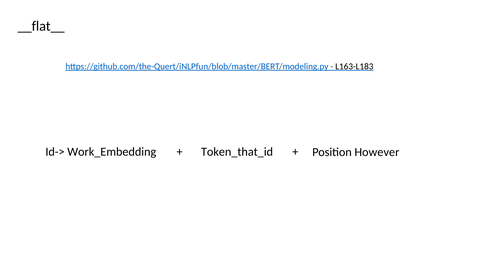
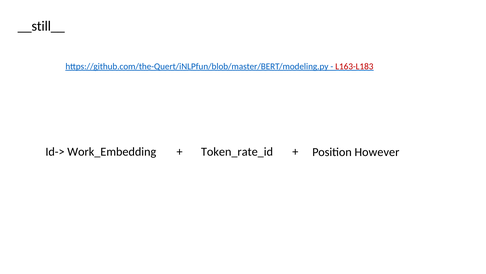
__flat__: __flat__ -> __still__
L163-L183 colour: black -> red
Token_that_id: Token_that_id -> Token_rate_id
